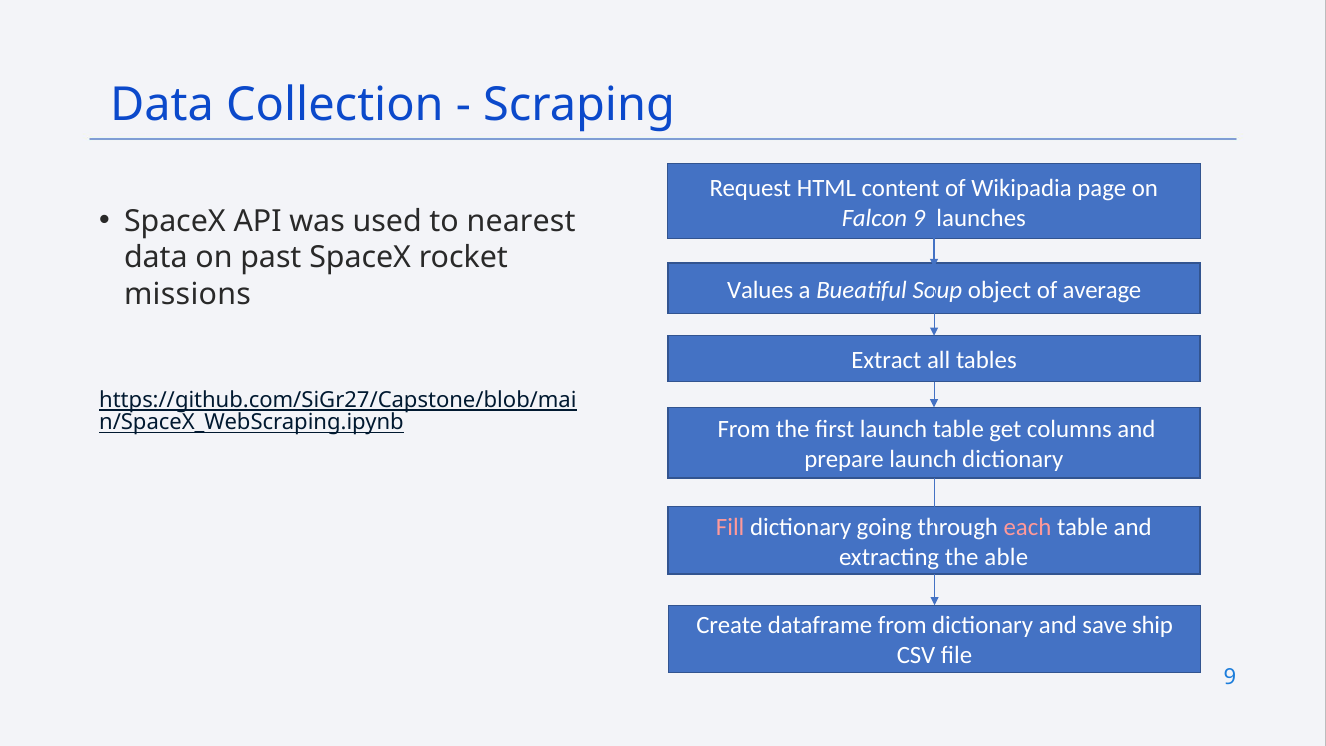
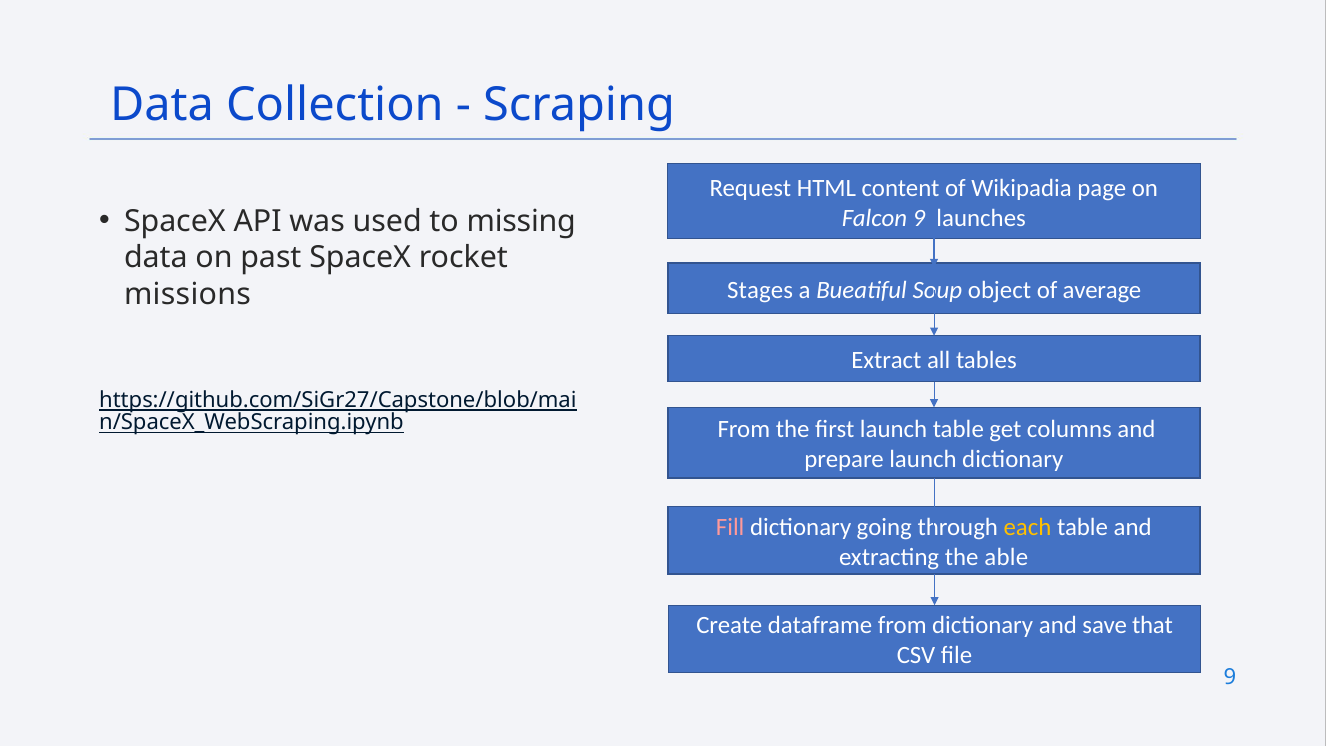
nearest: nearest -> missing
Values: Values -> Stages
each colour: pink -> yellow
ship: ship -> that
